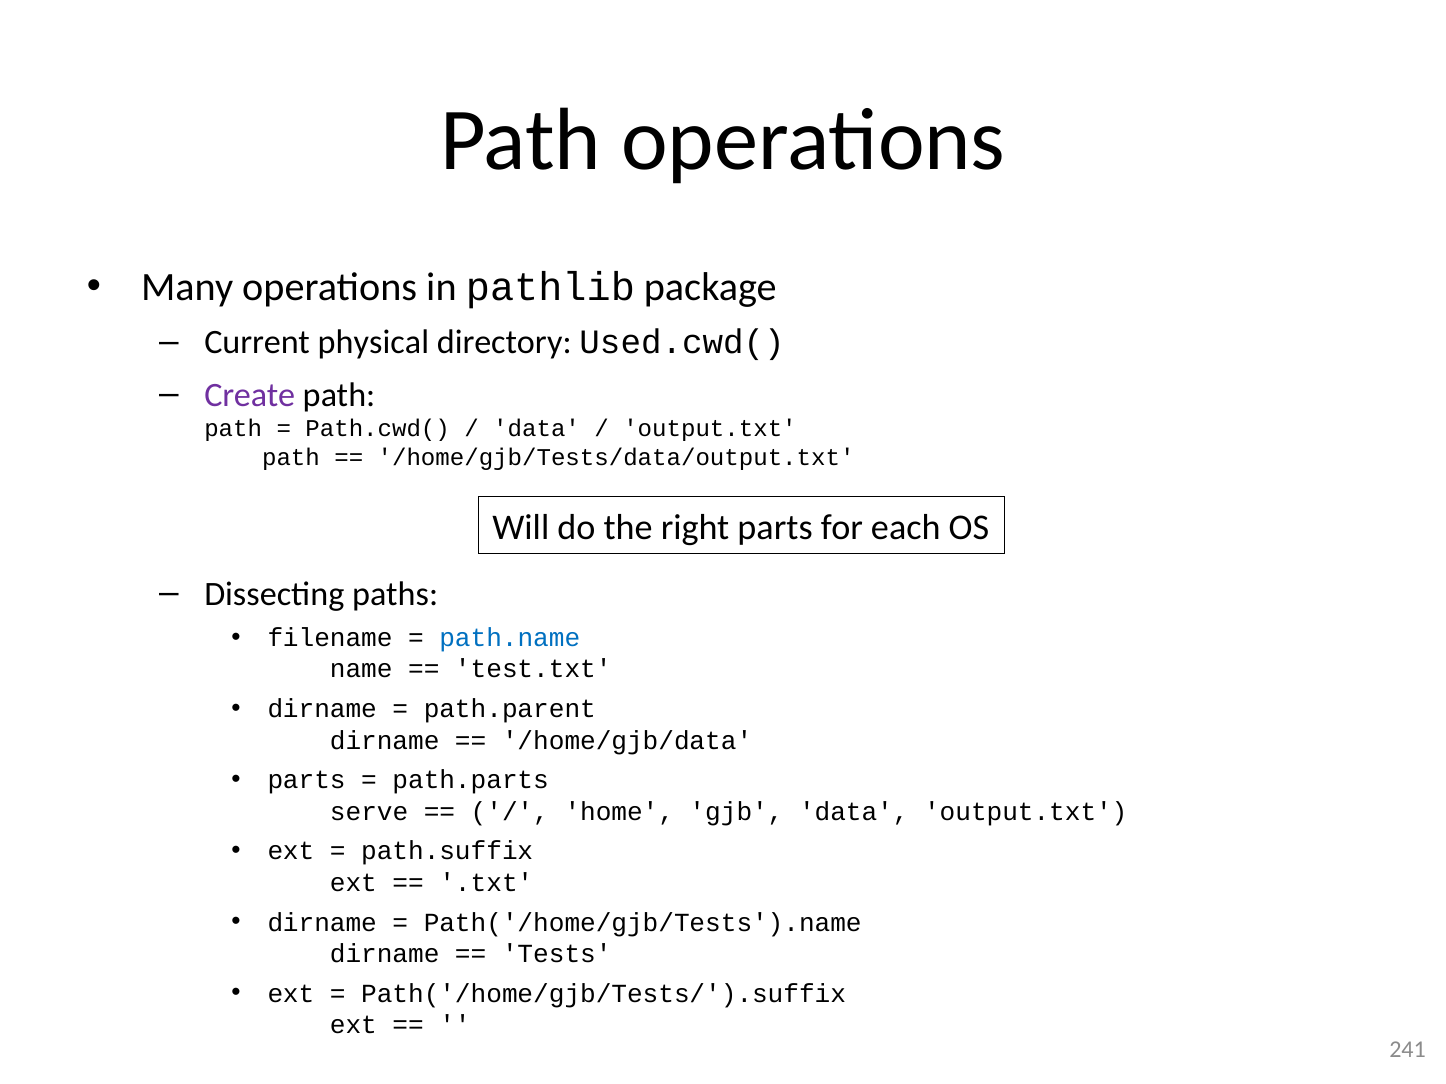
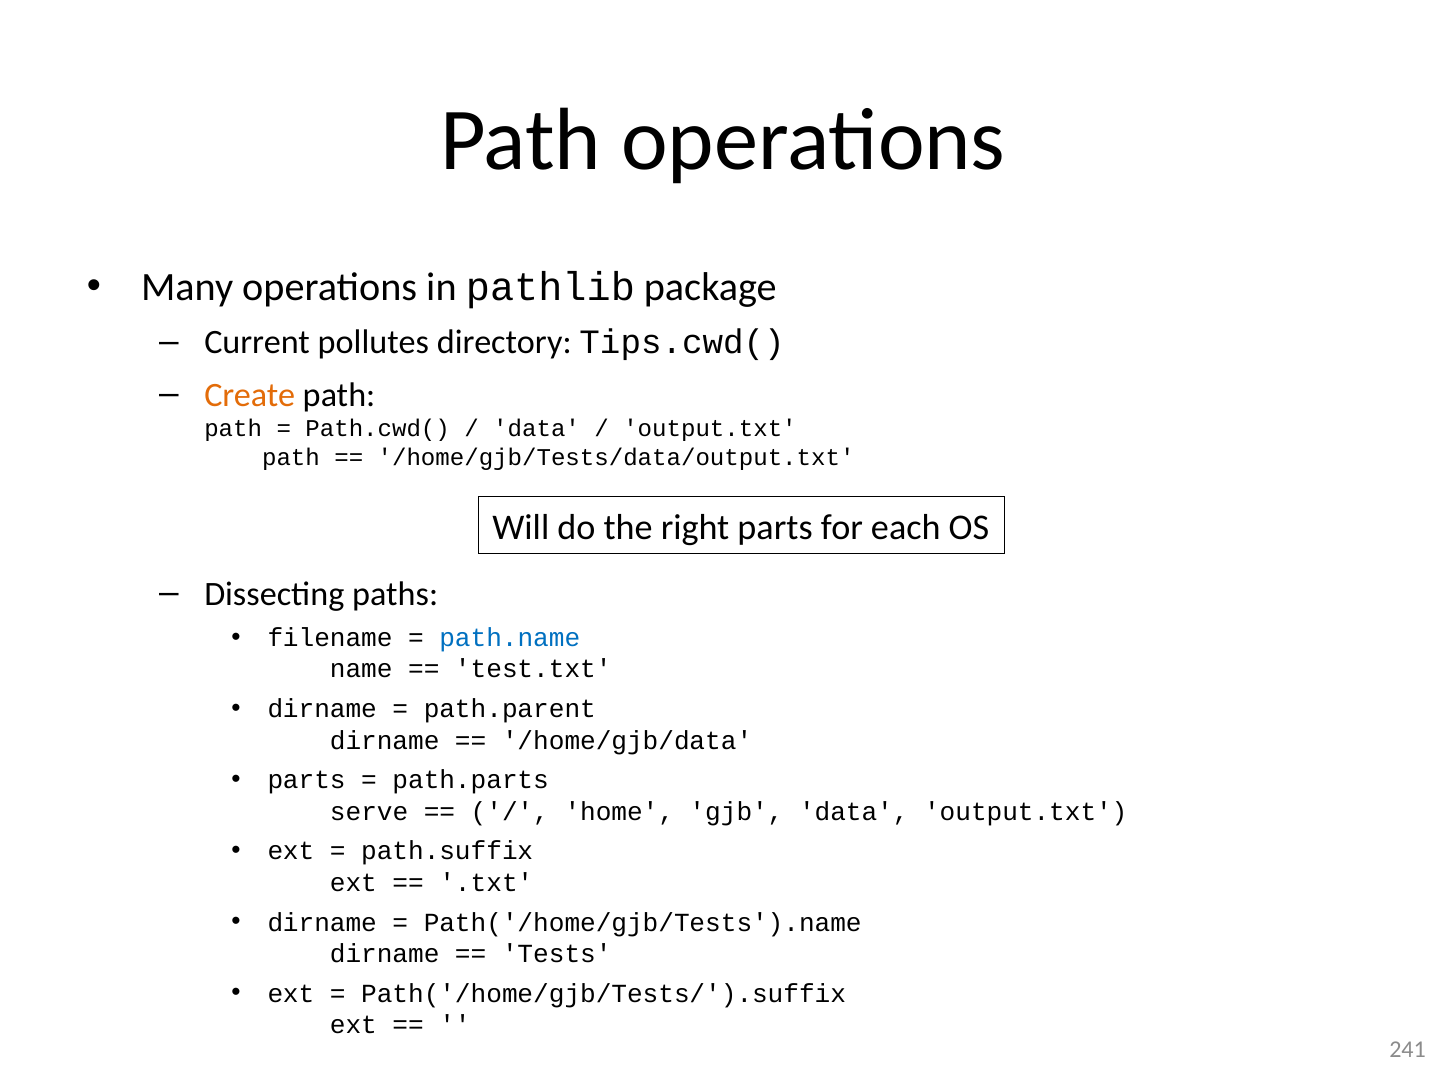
physical: physical -> pollutes
Used.cwd(: Used.cwd( -> Tips.cwd(
Create colour: purple -> orange
